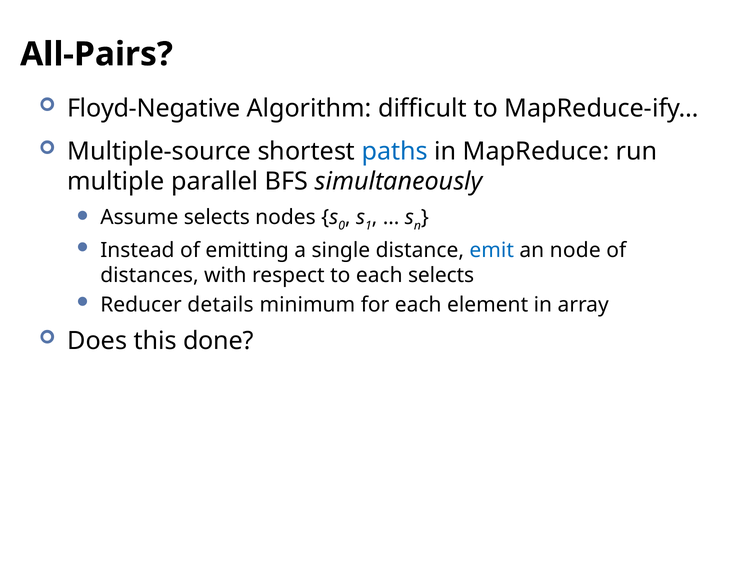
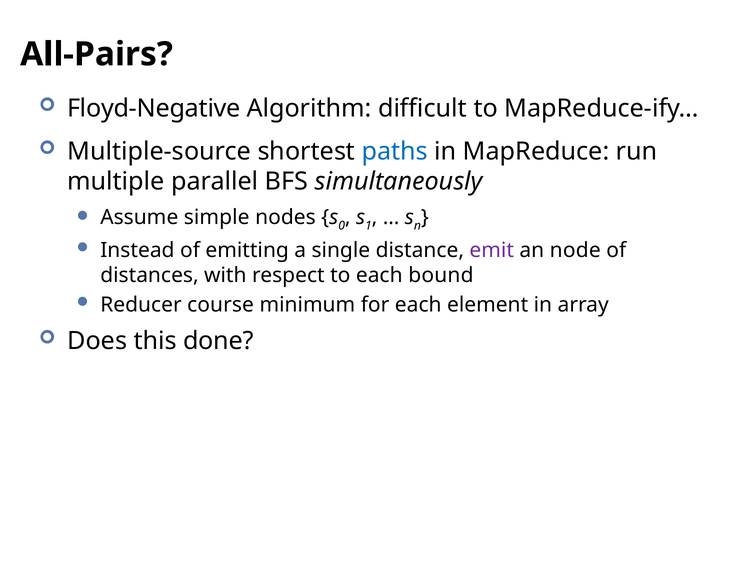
Assume selects: selects -> simple
emit colour: blue -> purple
each selects: selects -> bound
details: details -> course
